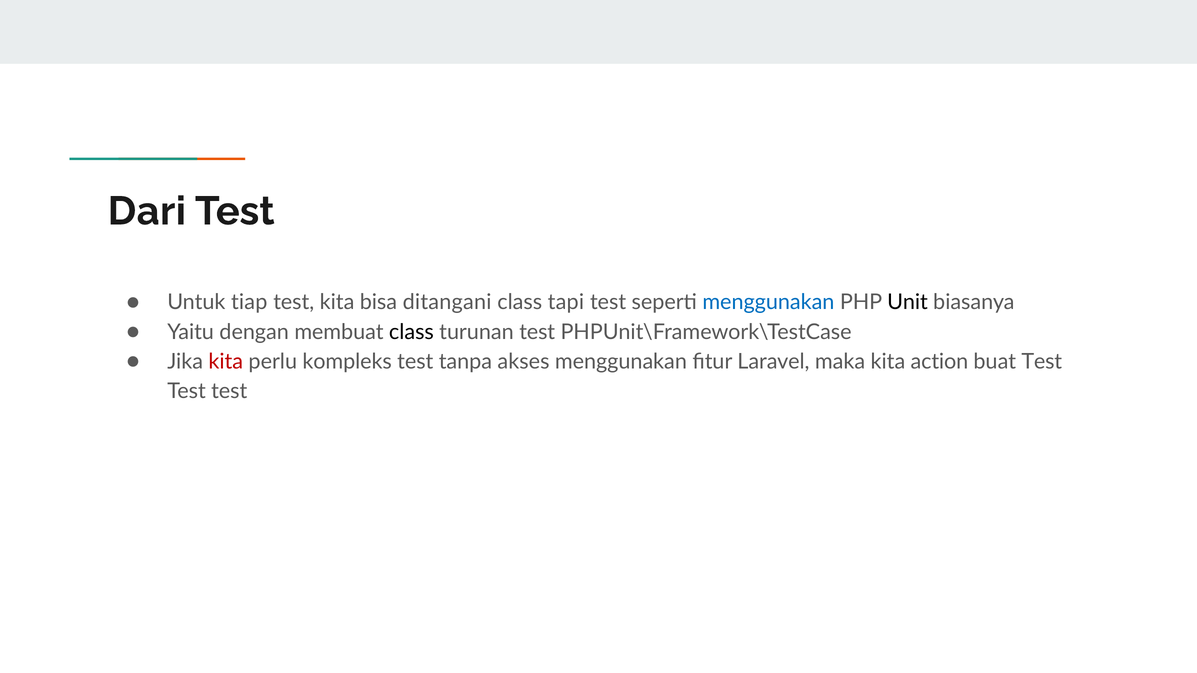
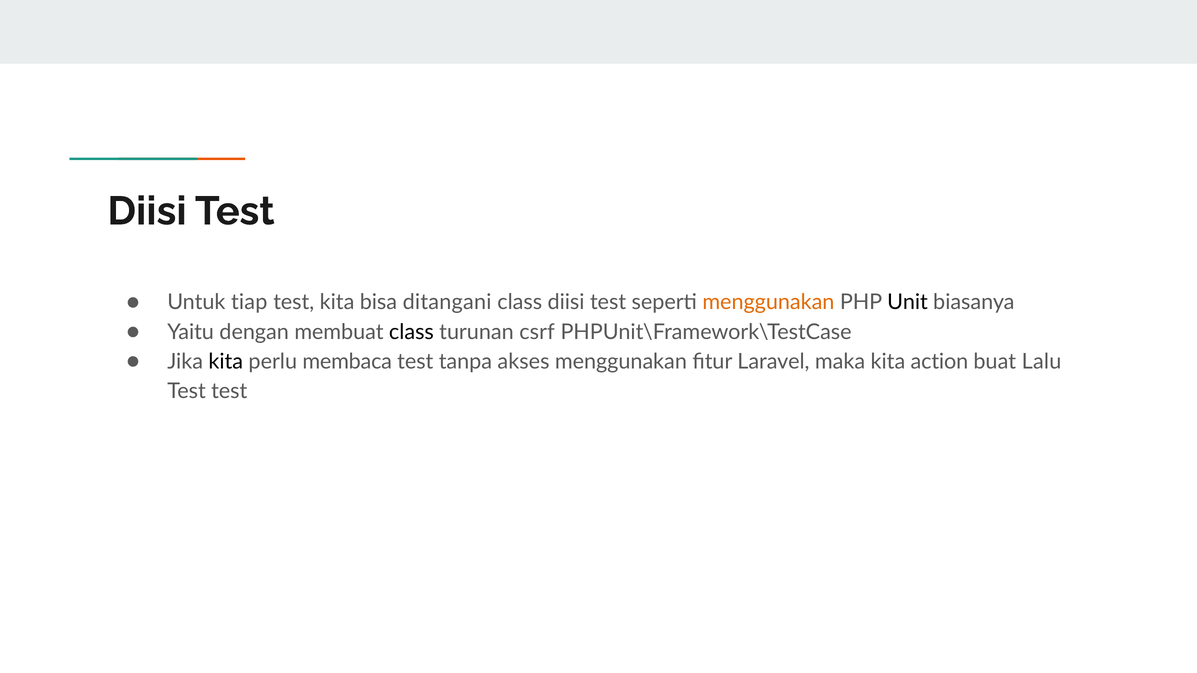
Dari at (147, 211): Dari -> Diisi
class tapi: tapi -> diisi
menggunakan at (768, 302) colour: blue -> orange
turunan test: test -> csrf
kita at (226, 362) colour: red -> black
kompleks: kompleks -> membaca
buat Test: Test -> Lalu
